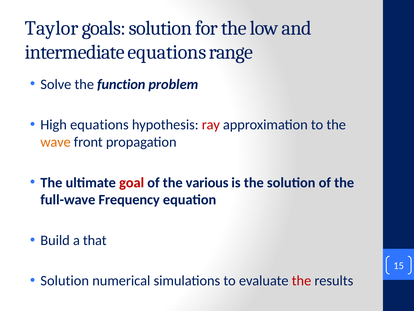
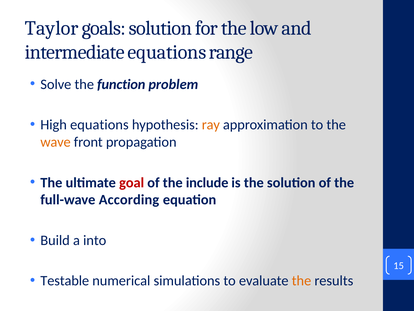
ray colour: red -> orange
various: various -> include
Frequency: Frequency -> According
that: that -> into
Solution at (65, 280): Solution -> Testable
the at (302, 280) colour: red -> orange
